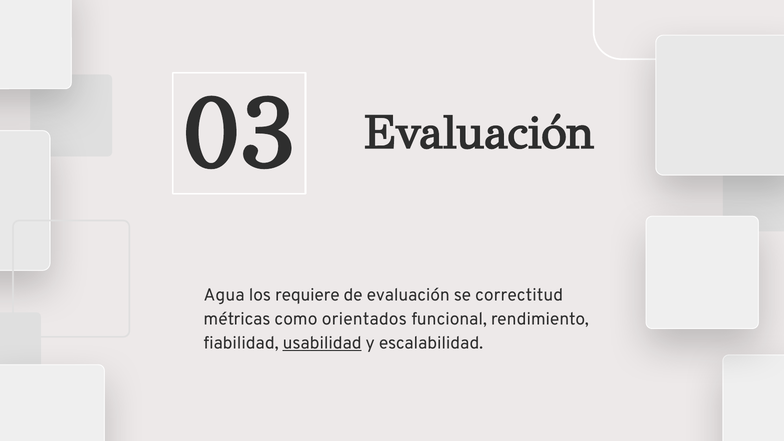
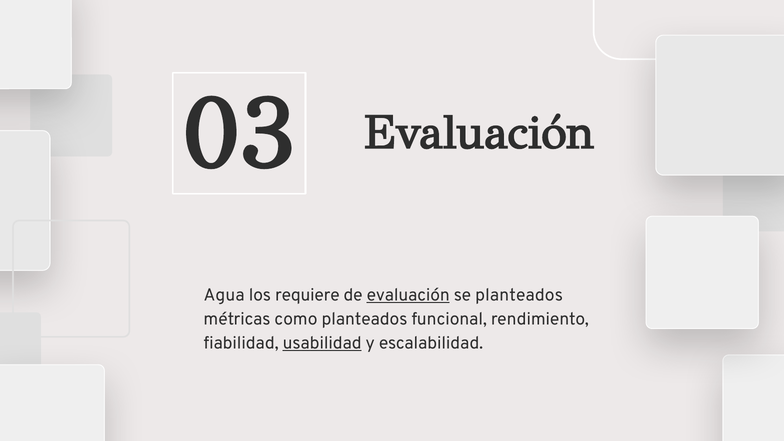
evaluación at (408, 295) underline: none -> present
se correctitud: correctitud -> planteados
como orientados: orientados -> planteados
